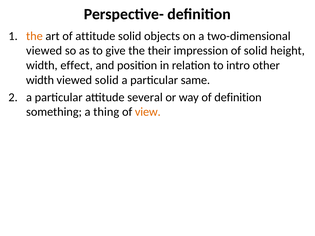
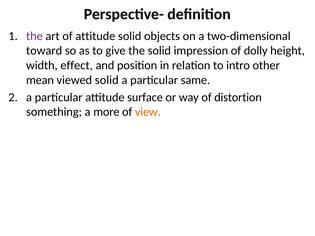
the at (34, 36) colour: orange -> purple
viewed at (44, 51): viewed -> toward
the their: their -> solid
of solid: solid -> dolly
width at (40, 80): width -> mean
several: several -> surface
of definition: definition -> distortion
thing: thing -> more
